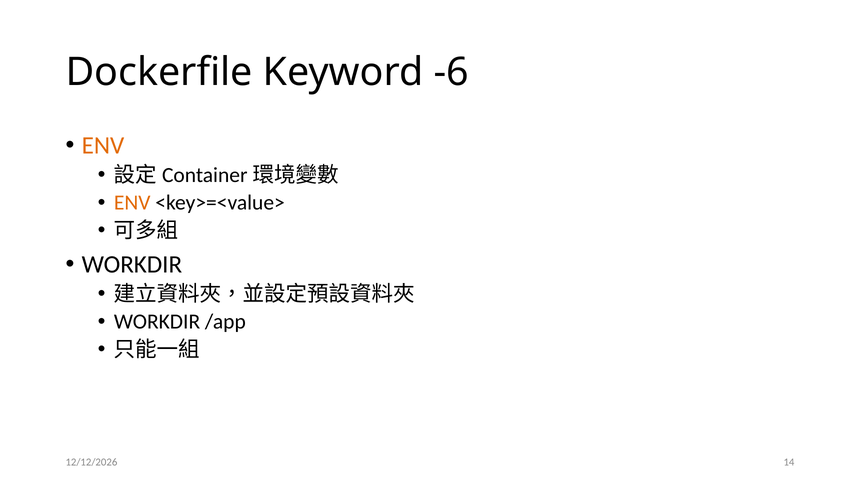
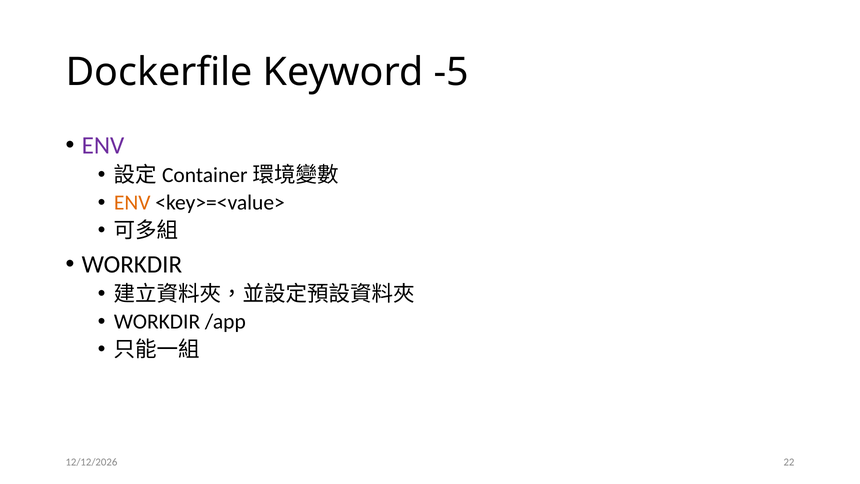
-6: -6 -> -5
ENV at (103, 145) colour: orange -> purple
14: 14 -> 22
